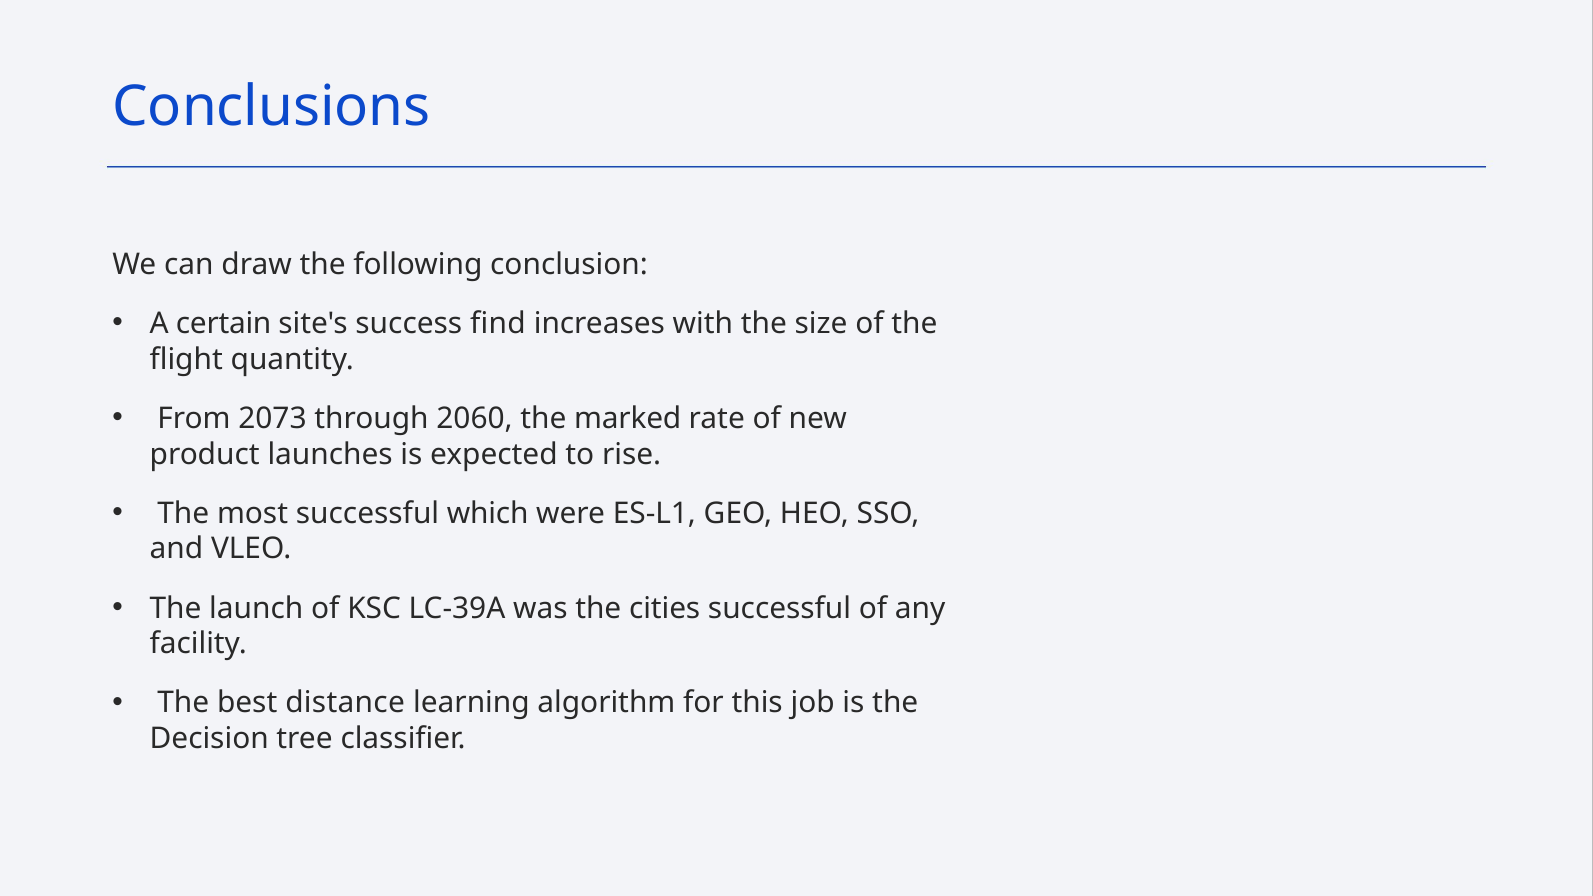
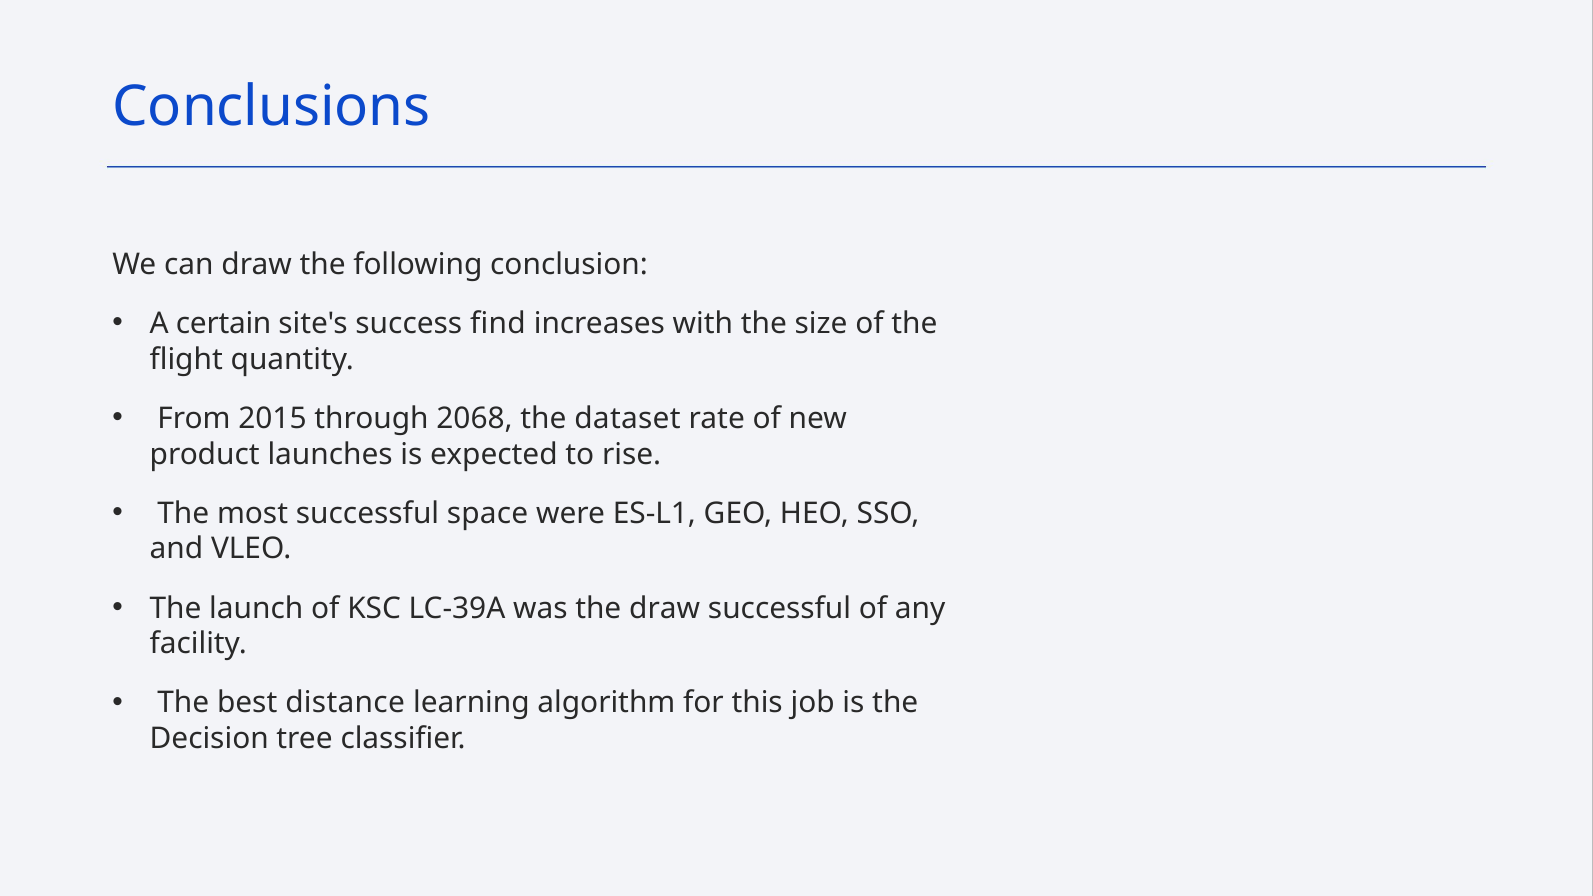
2073: 2073 -> 2015
2060: 2060 -> 2068
marked: marked -> dataset
which: which -> space
the cities: cities -> draw
